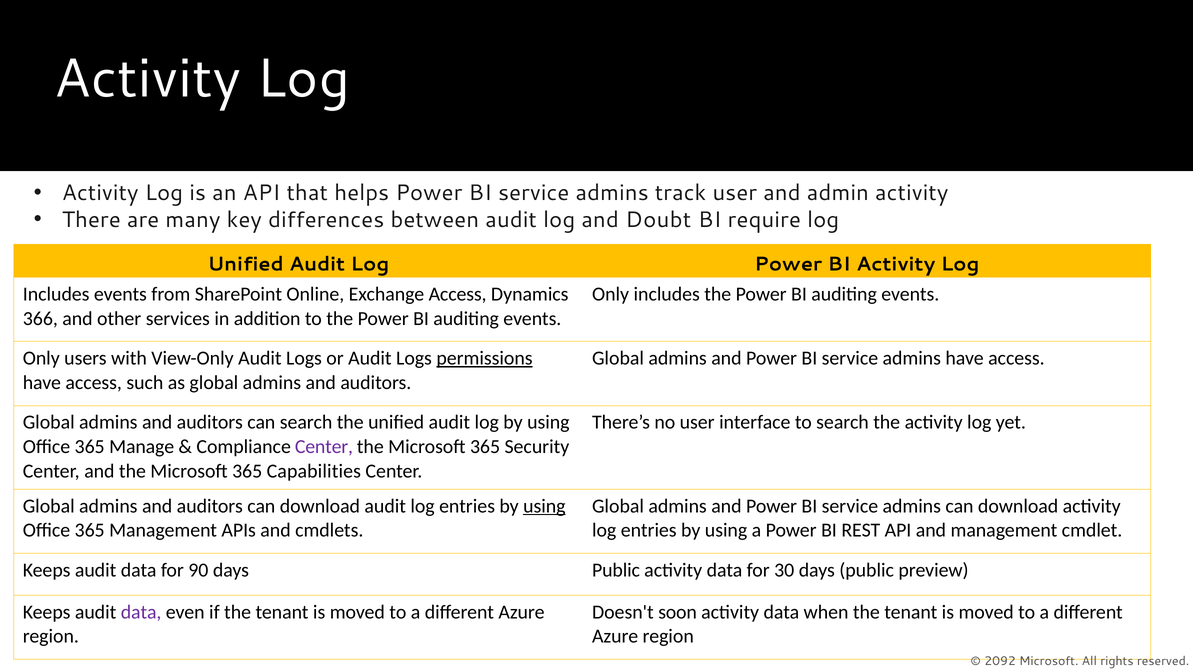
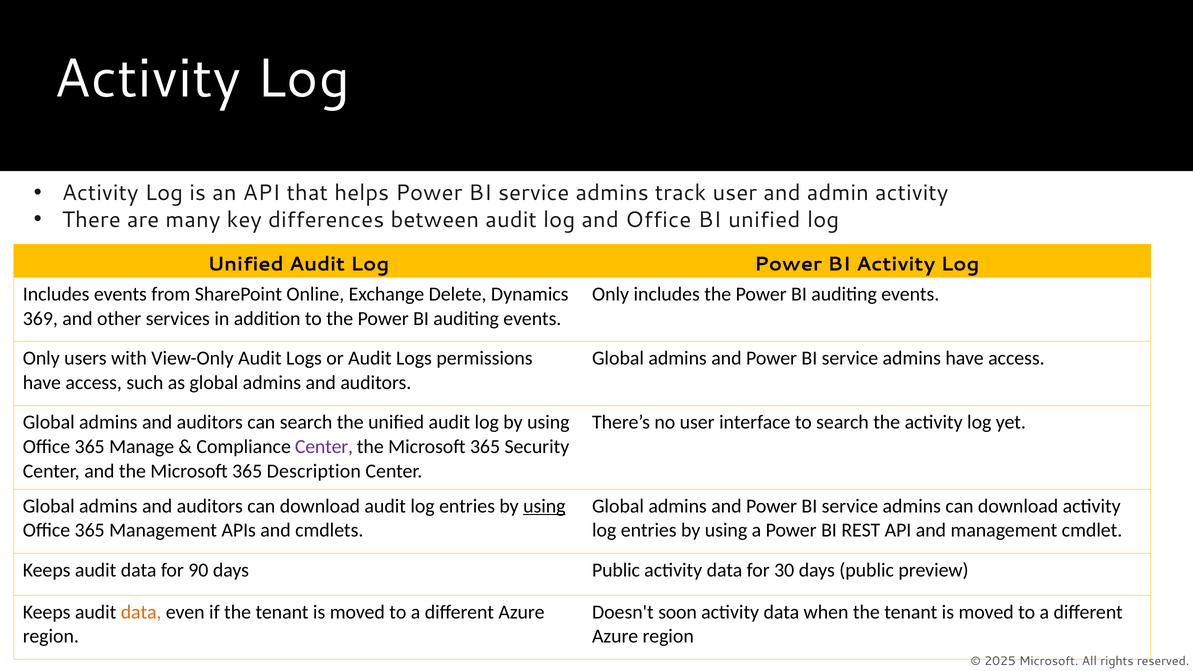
and Doubt: Doubt -> Office
BI require: require -> unified
Exchange Access: Access -> Delete
366: 366 -> 369
permissions underline: present -> none
Capabilities: Capabilities -> Description
data at (141, 612) colour: purple -> orange
2092: 2092 -> 2025
